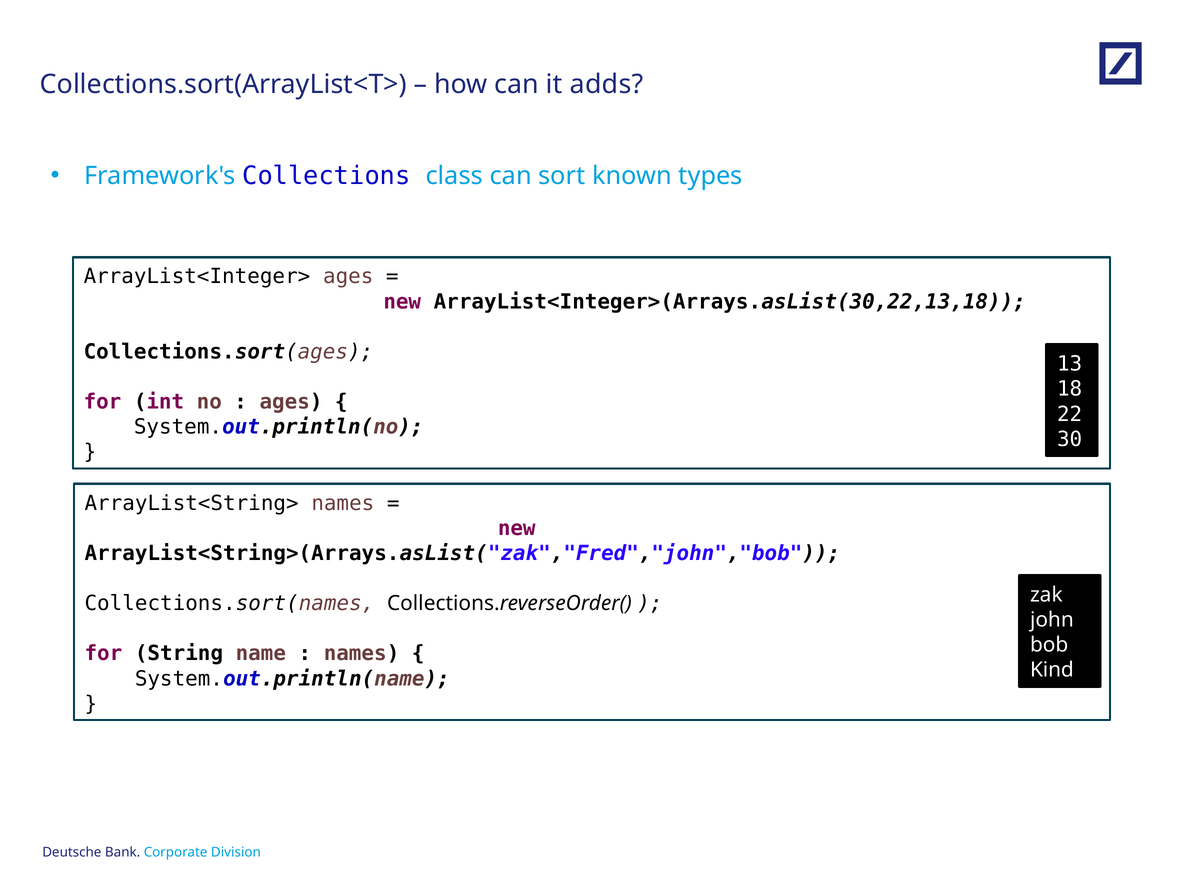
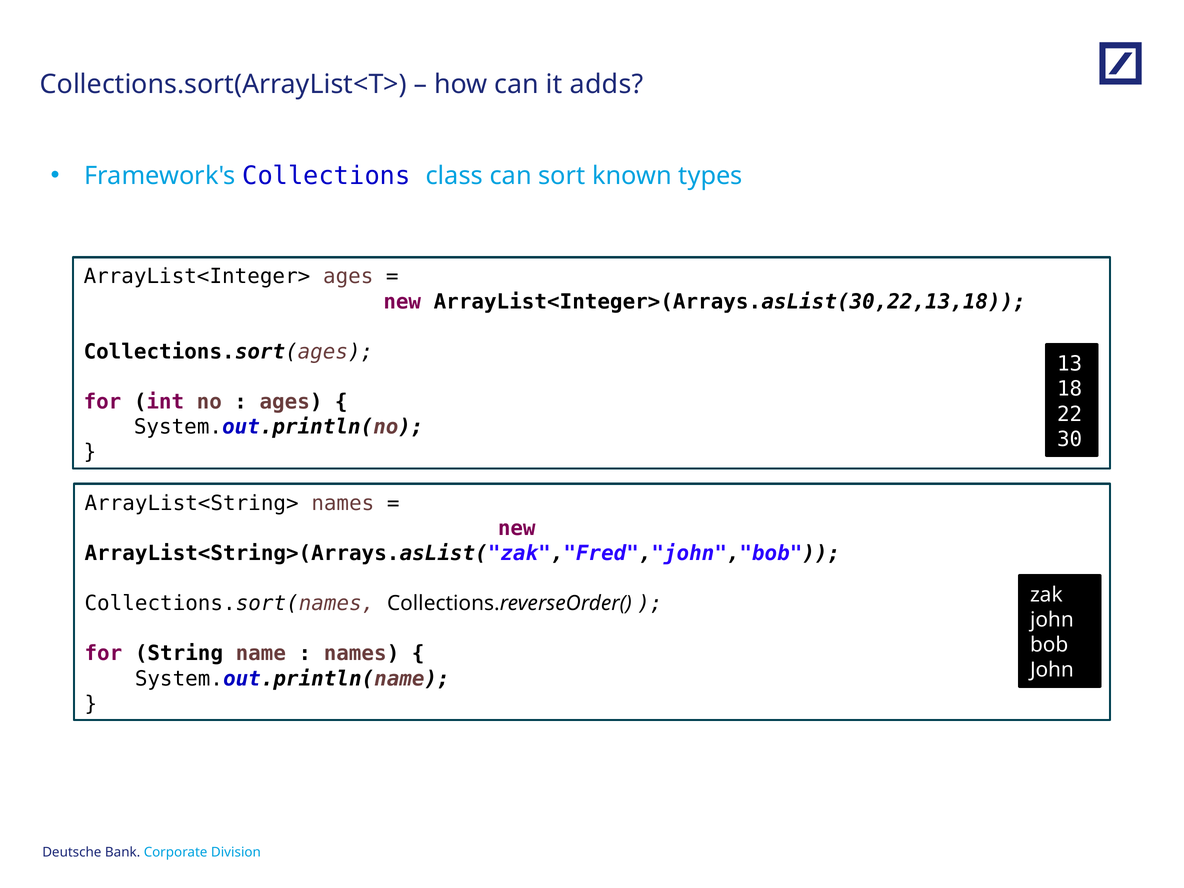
Kind at (1052, 670): Kind -> John
